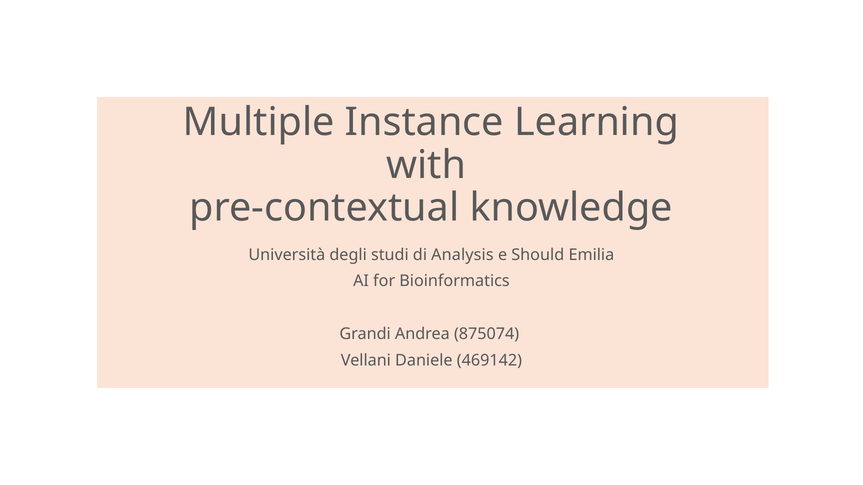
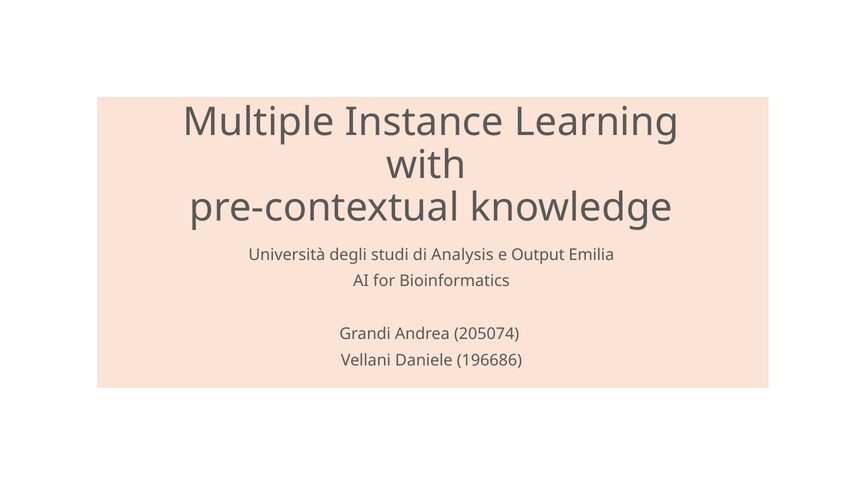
Should: Should -> Output
875074: 875074 -> 205074
469142: 469142 -> 196686
